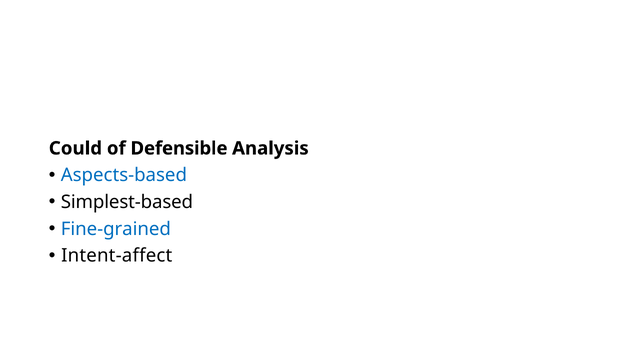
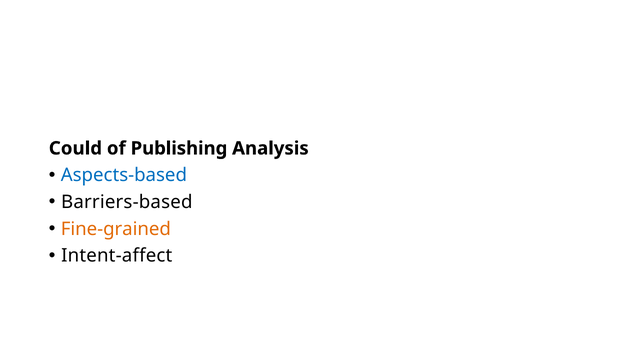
Defensible: Defensible -> Publishing
Simplest-based: Simplest-based -> Barriers-based
Fine-grained colour: blue -> orange
